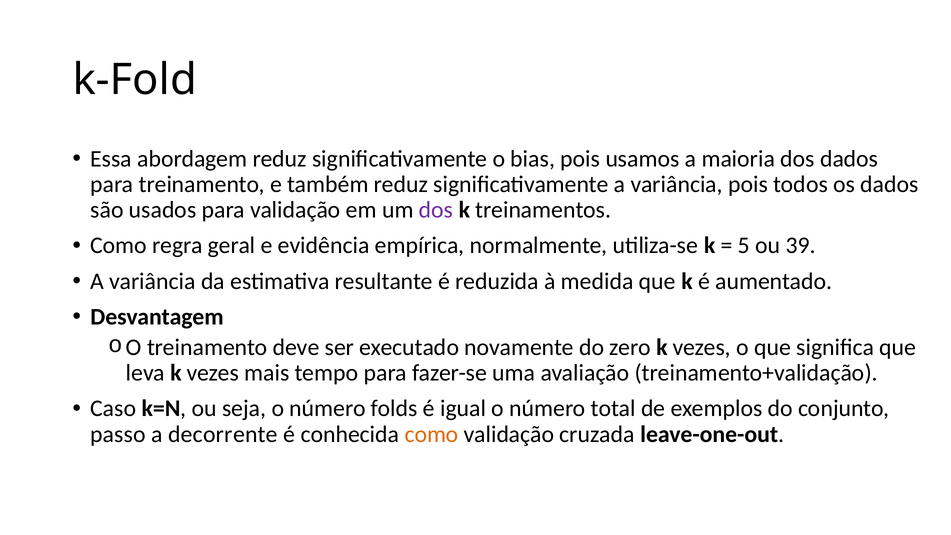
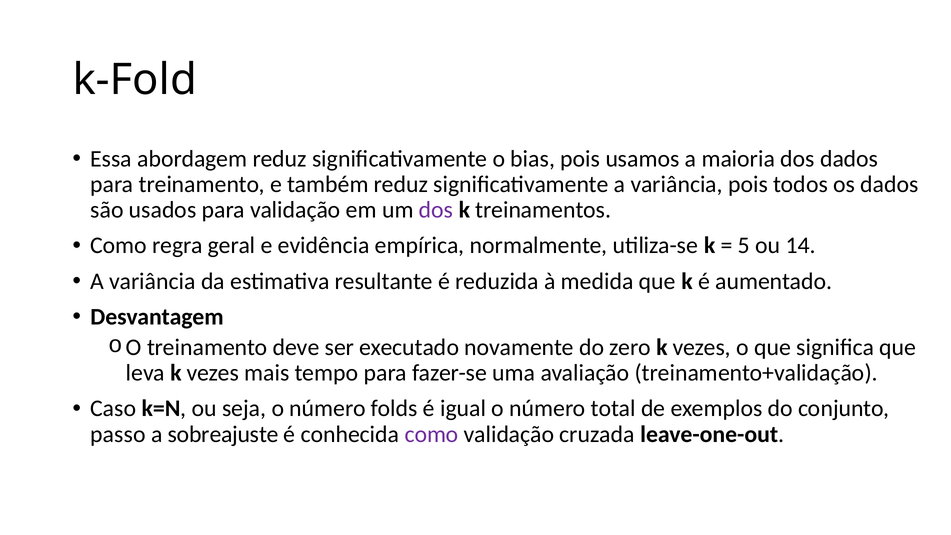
39: 39 -> 14
decorrente: decorrente -> sobreajuste
como at (432, 434) colour: orange -> purple
